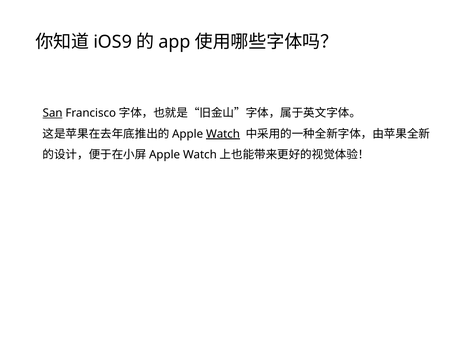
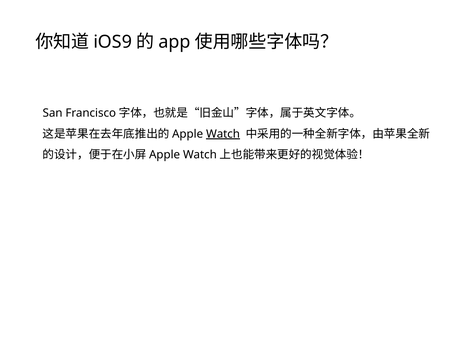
San underline: present -> none
